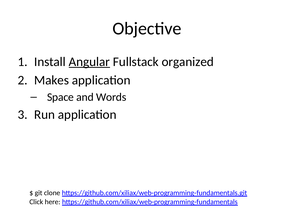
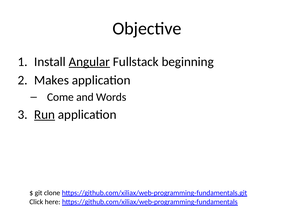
organized: organized -> beginning
Space: Space -> Come
Run underline: none -> present
